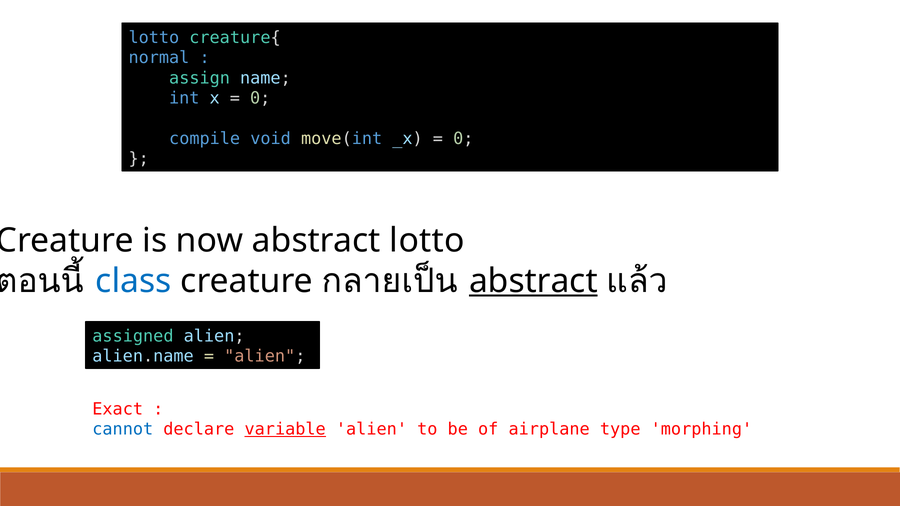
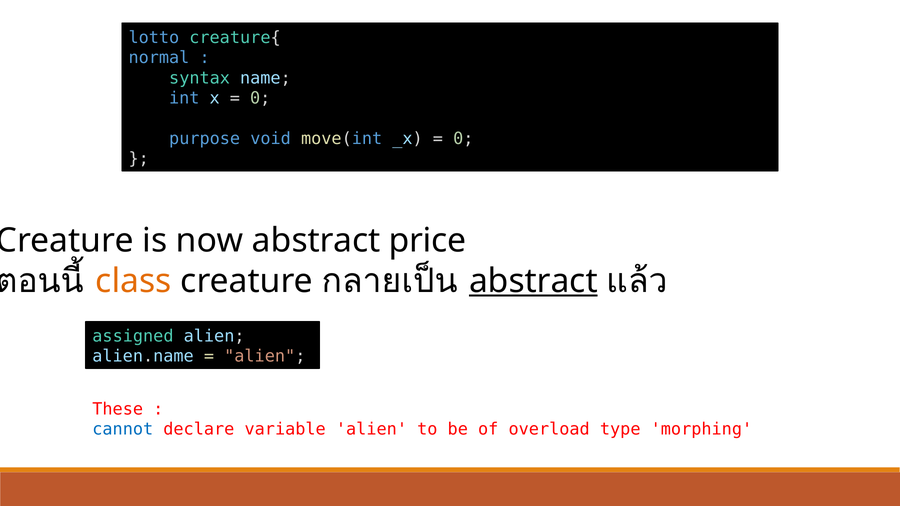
assign: assign -> syntax
compile: compile -> purpose
abstract lotto: lotto -> price
class colour: blue -> orange
Exact: Exact -> These
variable underline: present -> none
airplane: airplane -> overload
